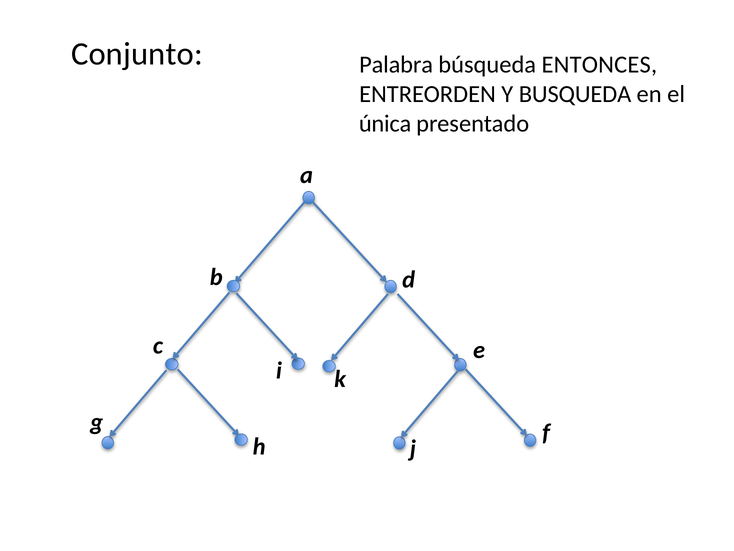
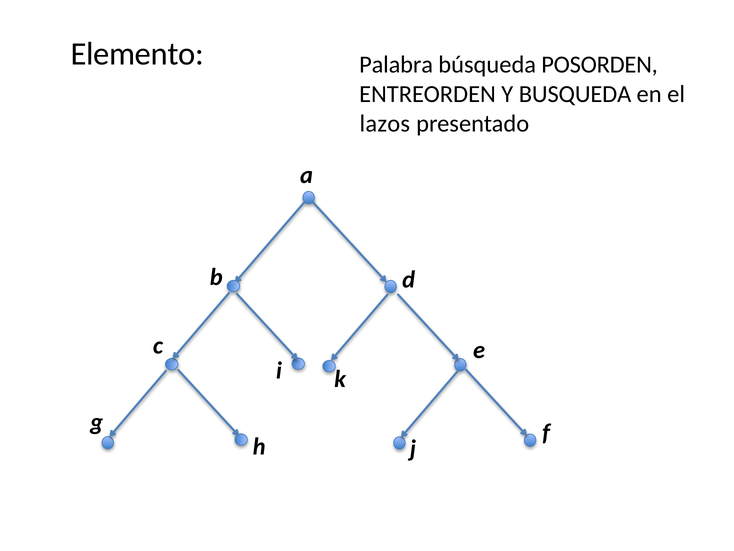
Conjunto: Conjunto -> Elemento
ENTONCES: ENTONCES -> POSORDEN
única: única -> lazos
